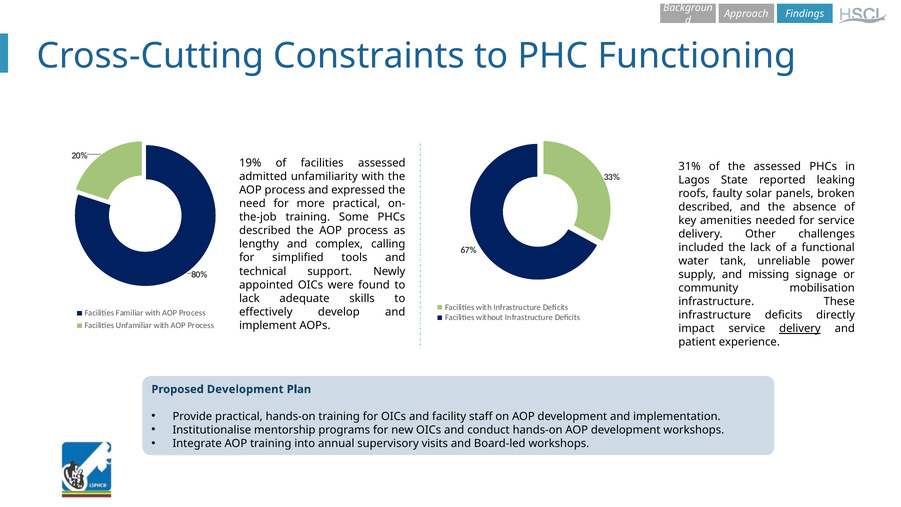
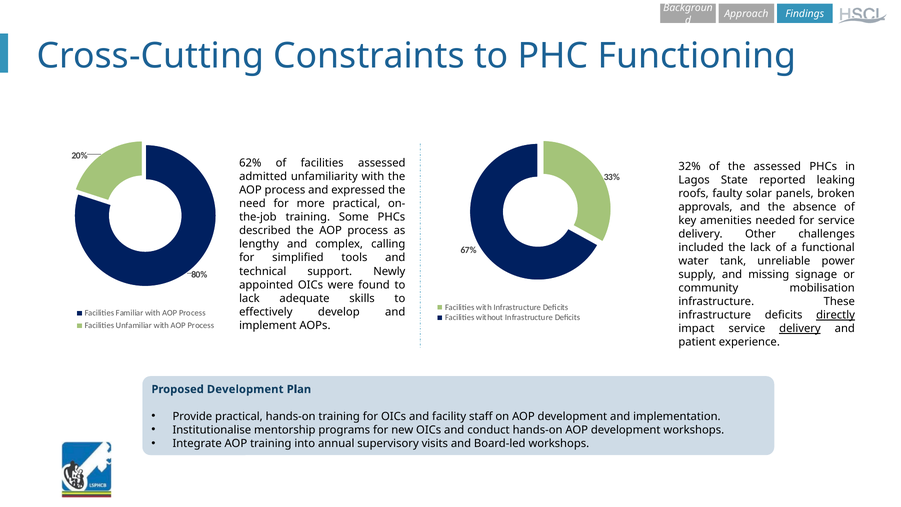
19%: 19% -> 62%
31%: 31% -> 32%
described at (705, 207): described -> approvals
directly underline: none -> present
